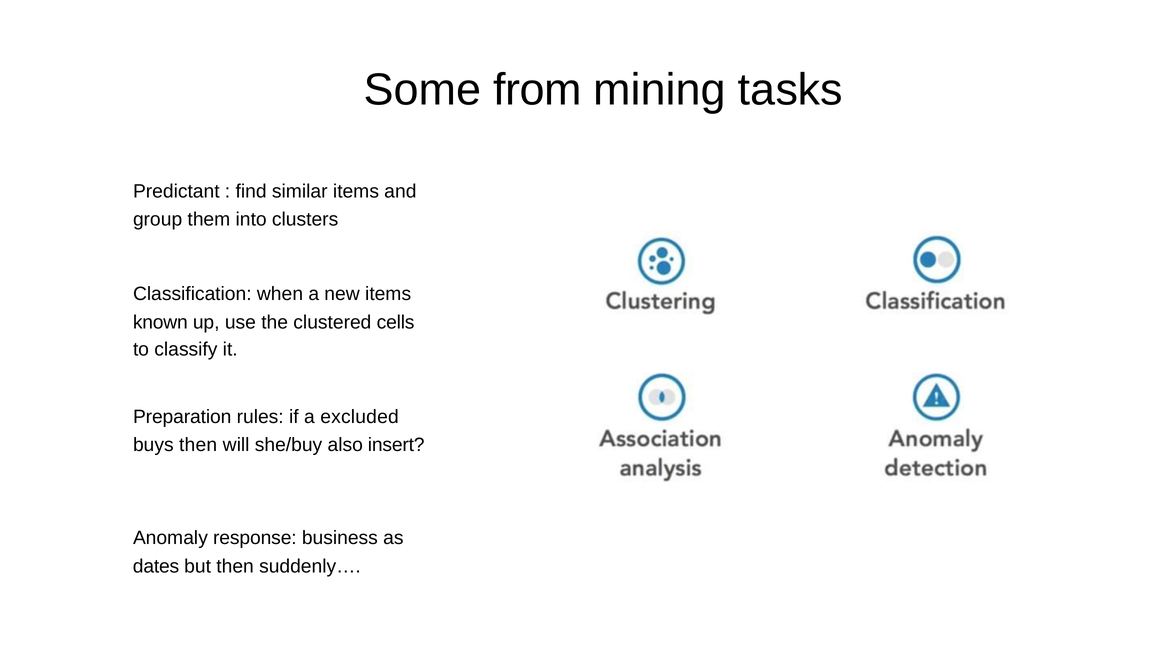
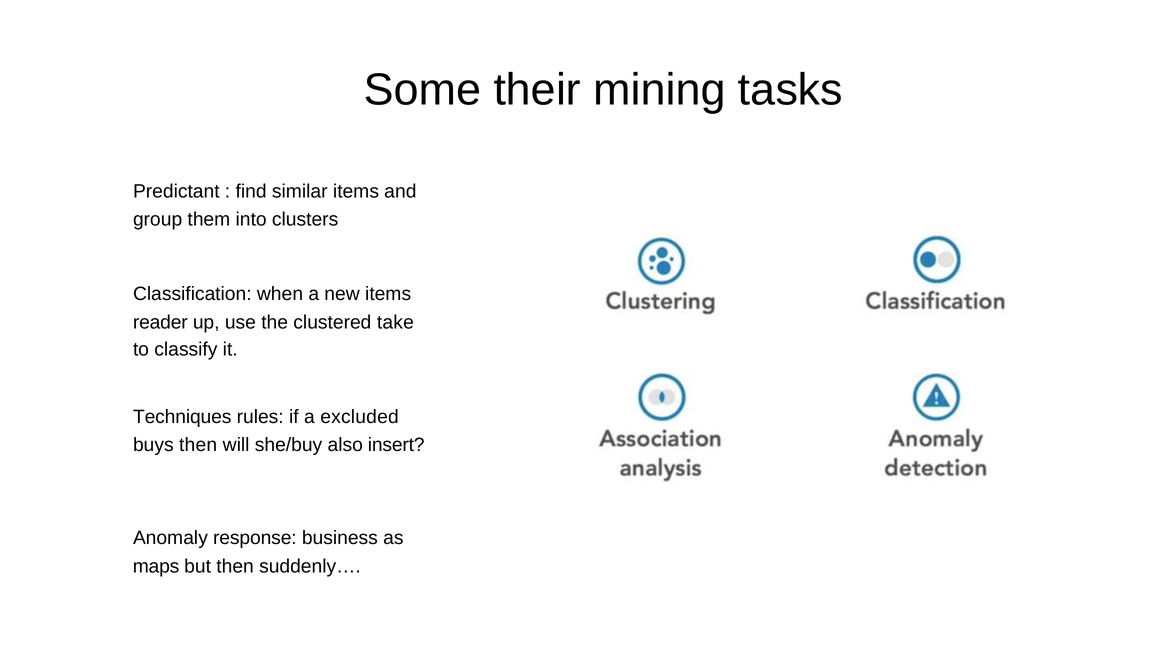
from: from -> their
known: known -> reader
cells: cells -> take
Preparation: Preparation -> Techniques
dates: dates -> maps
